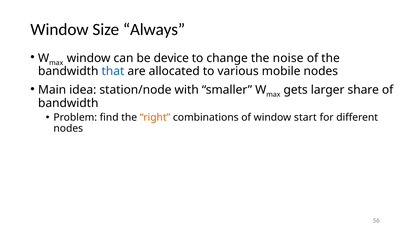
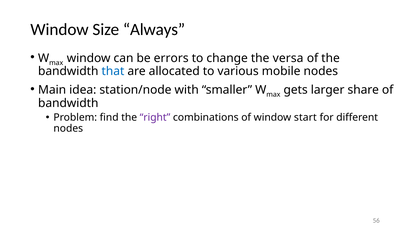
device: device -> errors
noise: noise -> versa
right colour: orange -> purple
